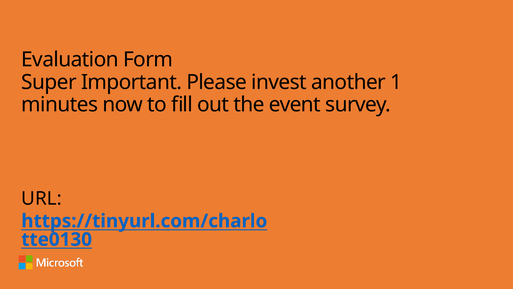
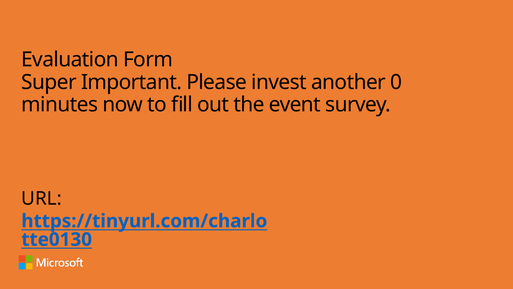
1: 1 -> 0
